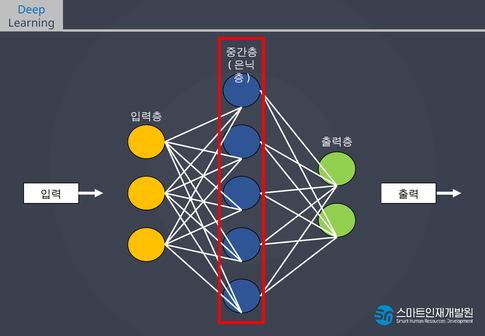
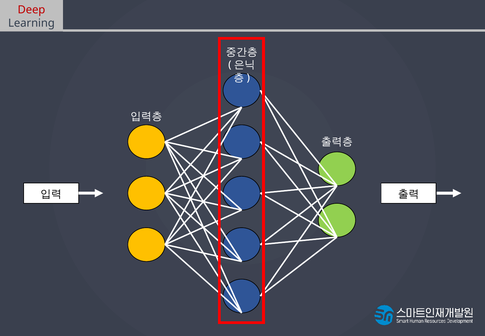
Deep colour: blue -> red
